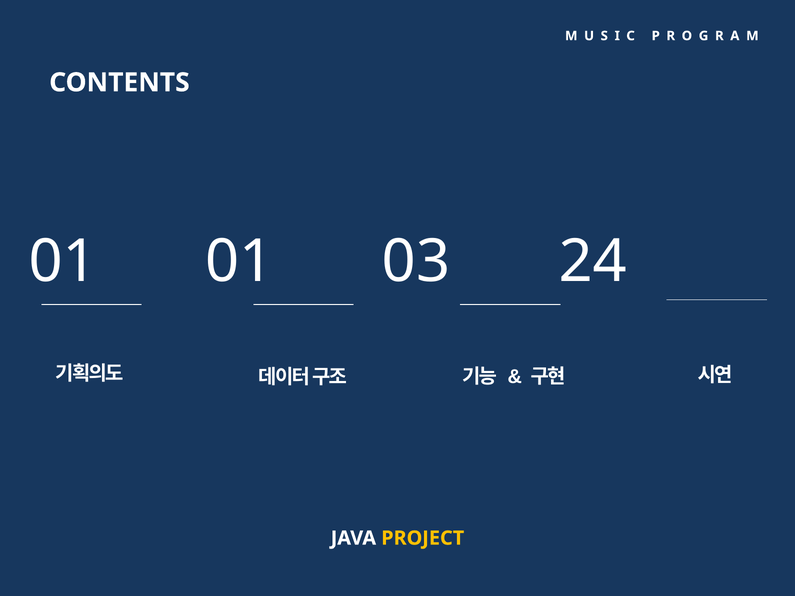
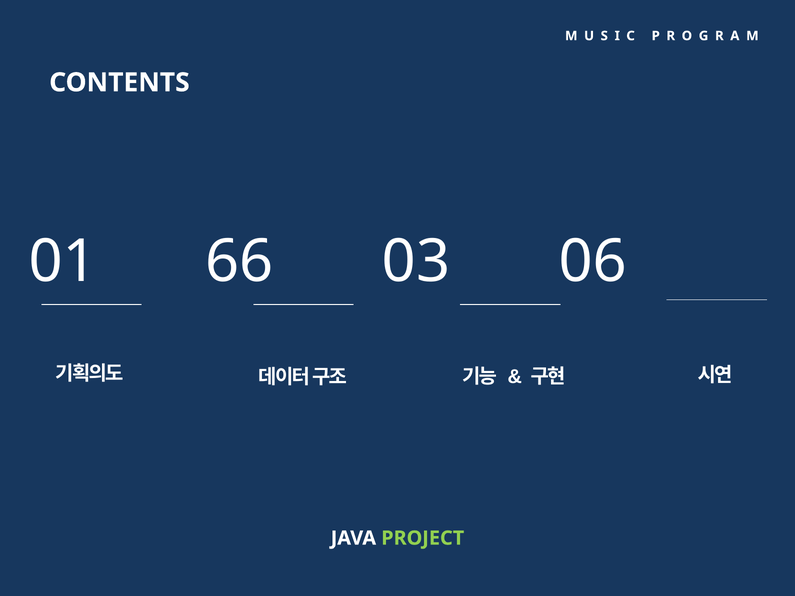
01 01: 01 -> 66
24: 24 -> 06
PROJECT colour: yellow -> light green
